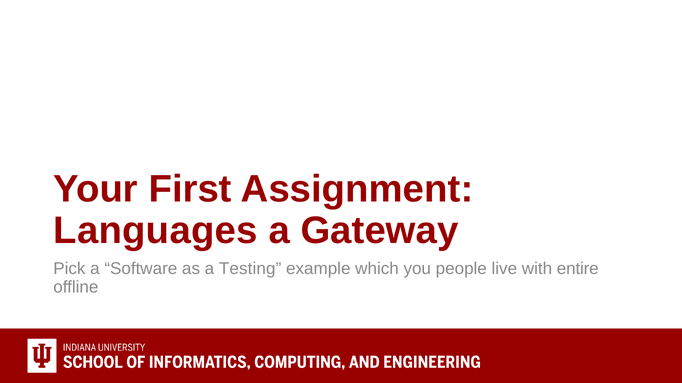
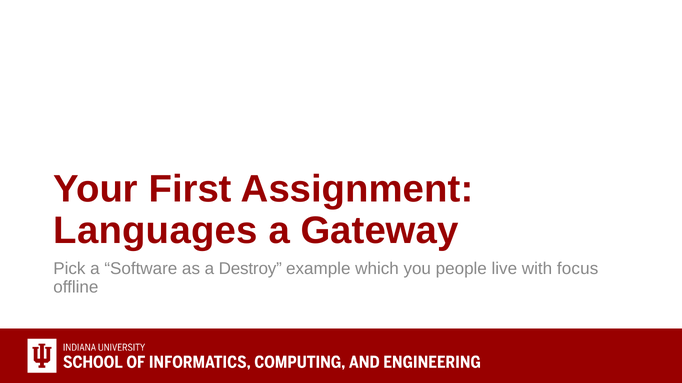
Testing: Testing -> Destroy
entire: entire -> focus
